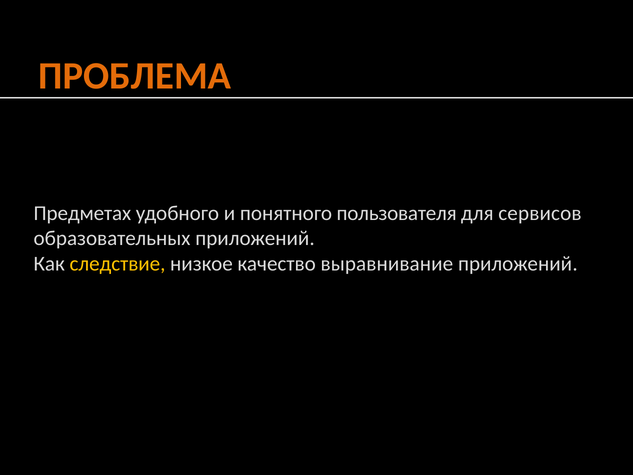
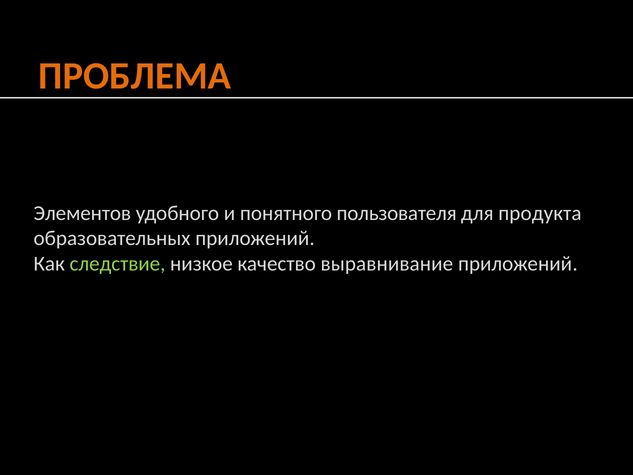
Предметах: Предметах -> Элементов
сервисов: сервисов -> продукта
следствие colour: yellow -> light green
